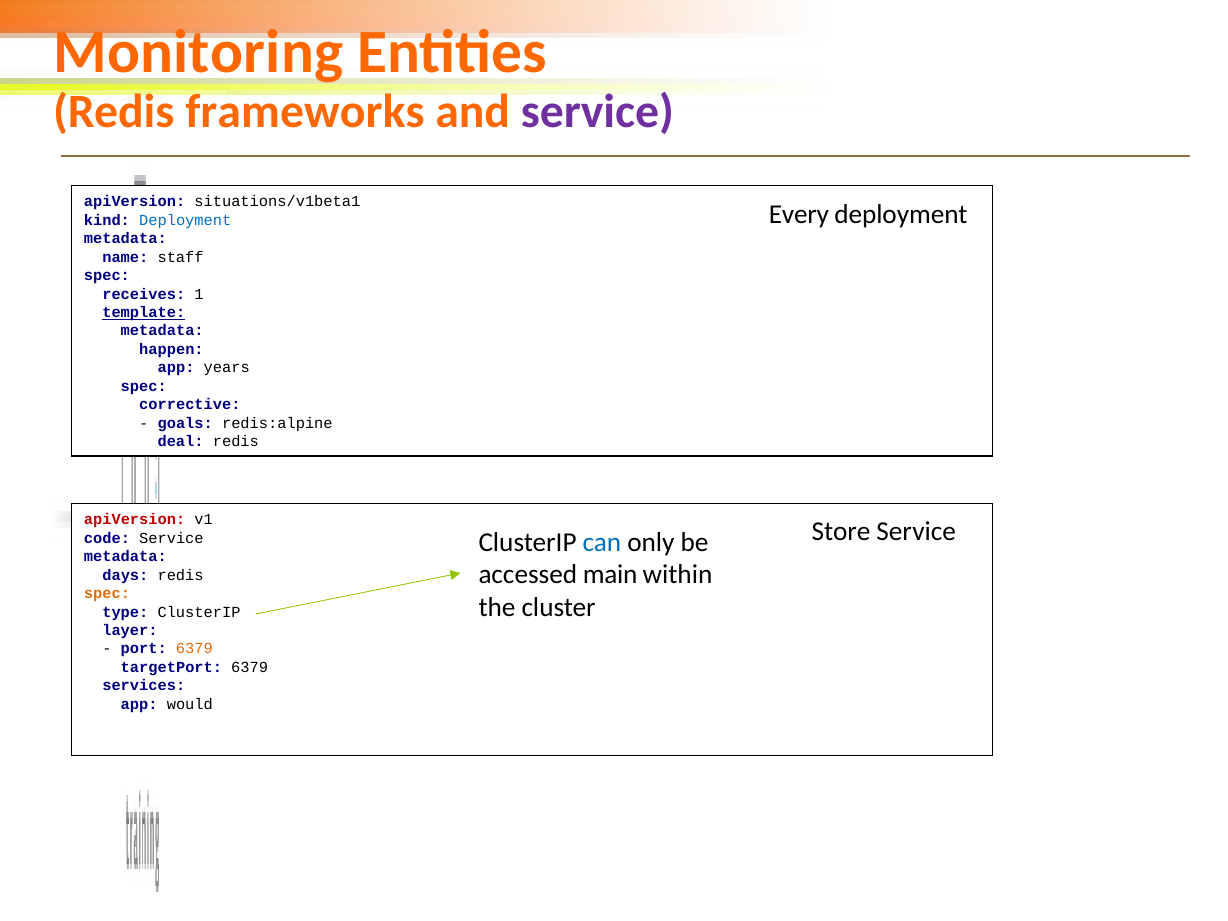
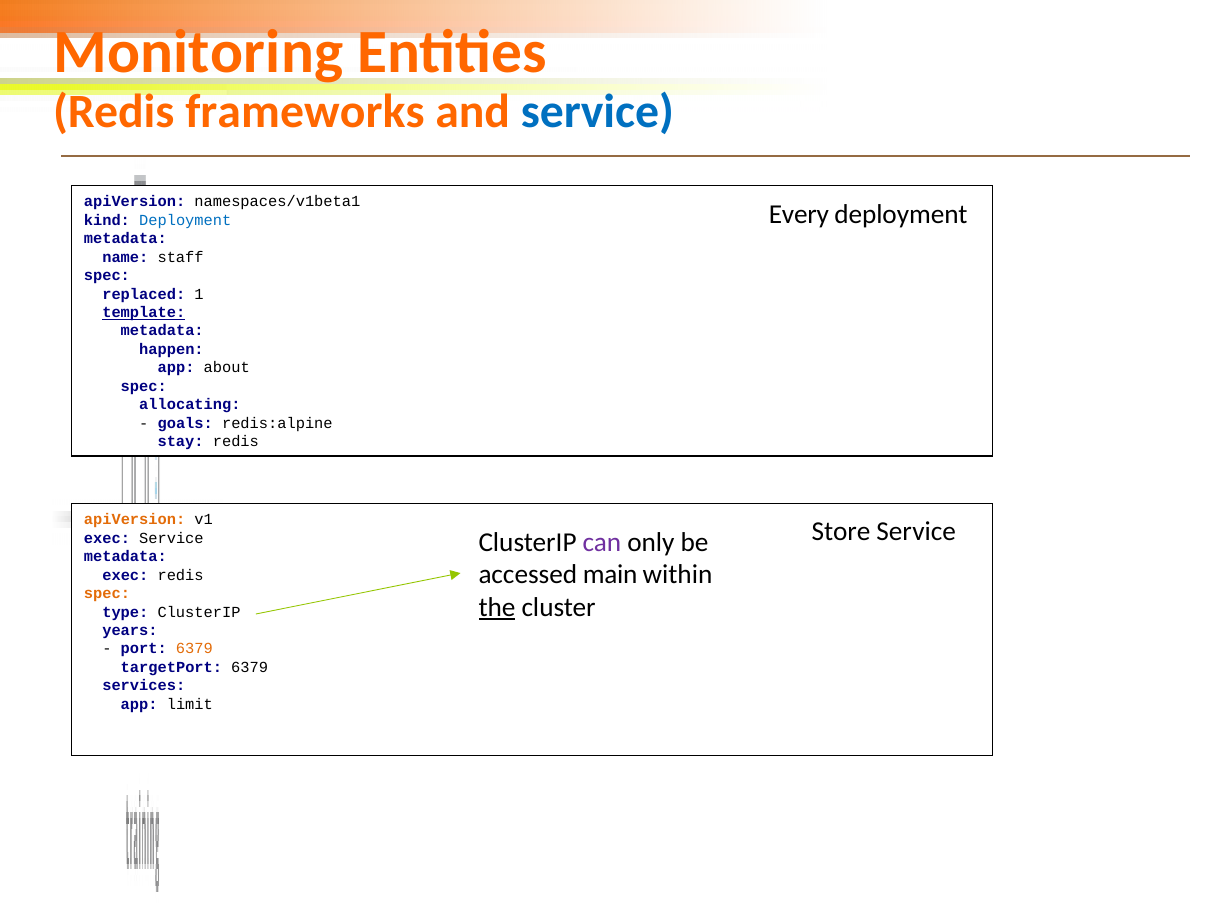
service at (597, 112) colour: purple -> blue
situations/v1beta1: situations/v1beta1 -> namespaces/v1beta1
receives: receives -> replaced
years: years -> about
corrective: corrective -> allocating
deal: deal -> stay
apiVersion at (135, 520) colour: red -> orange
can colour: blue -> purple
code at (107, 538): code -> exec
days at (125, 575): days -> exec
the underline: none -> present
layer: layer -> years
would: would -> limit
